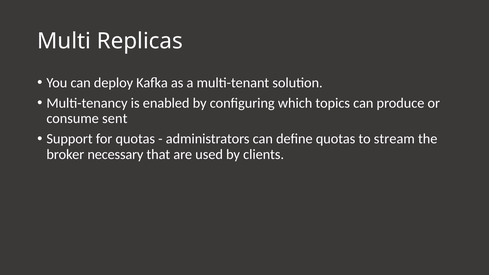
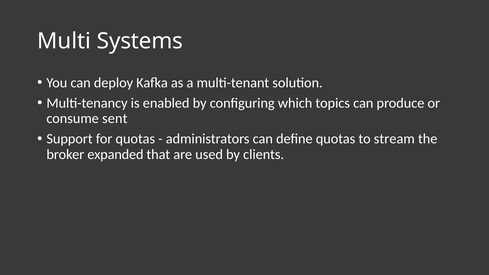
Replicas: Replicas -> Systems
necessary: necessary -> expanded
